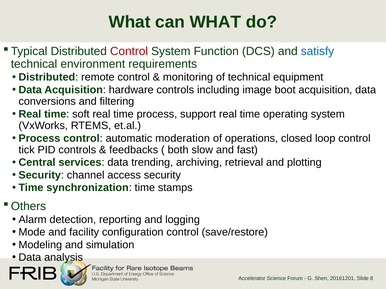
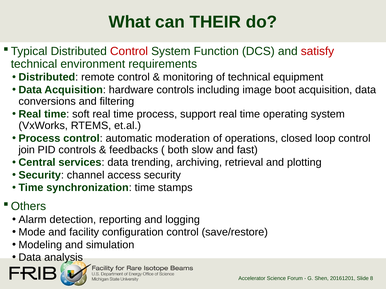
can WHAT: WHAT -> THEIR
satisfy colour: blue -> red
tick: tick -> join
